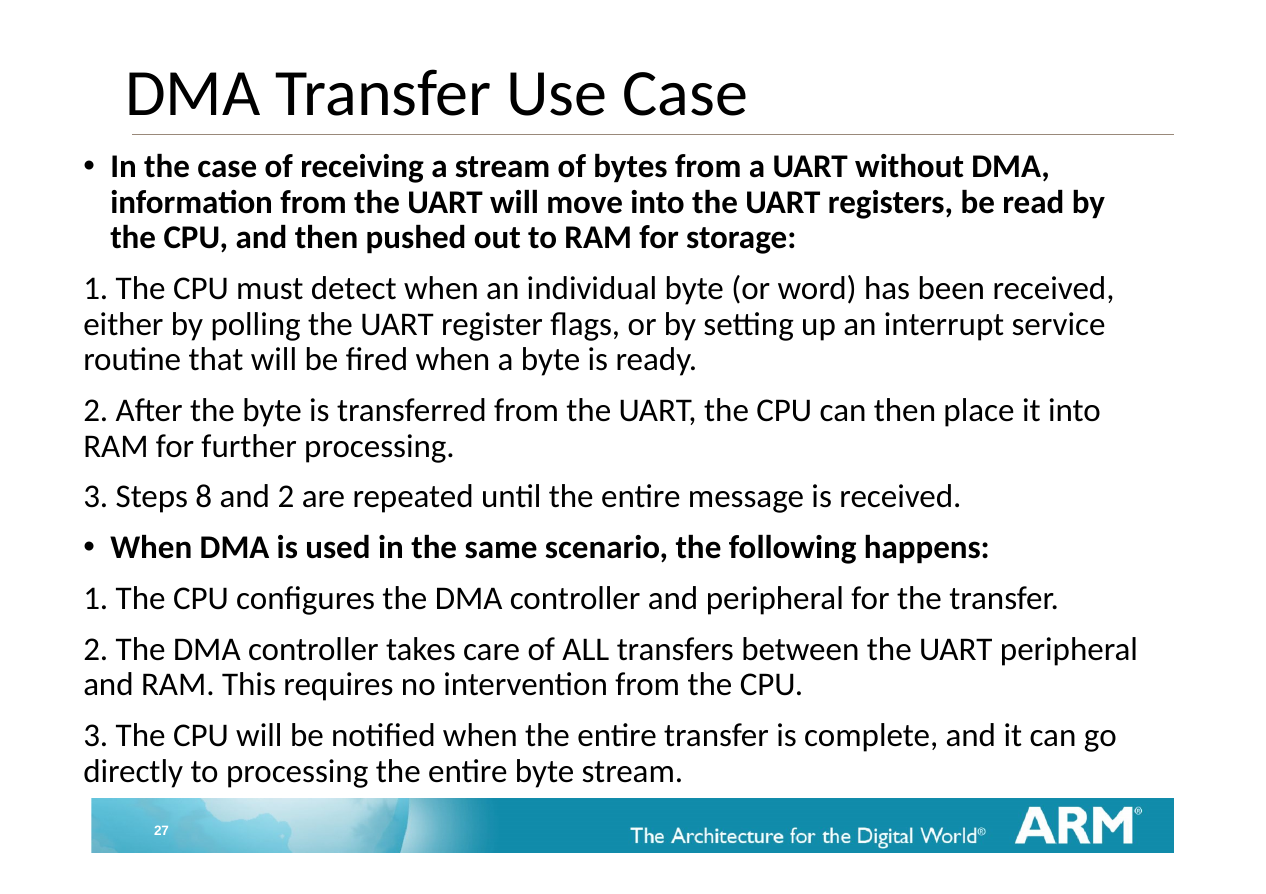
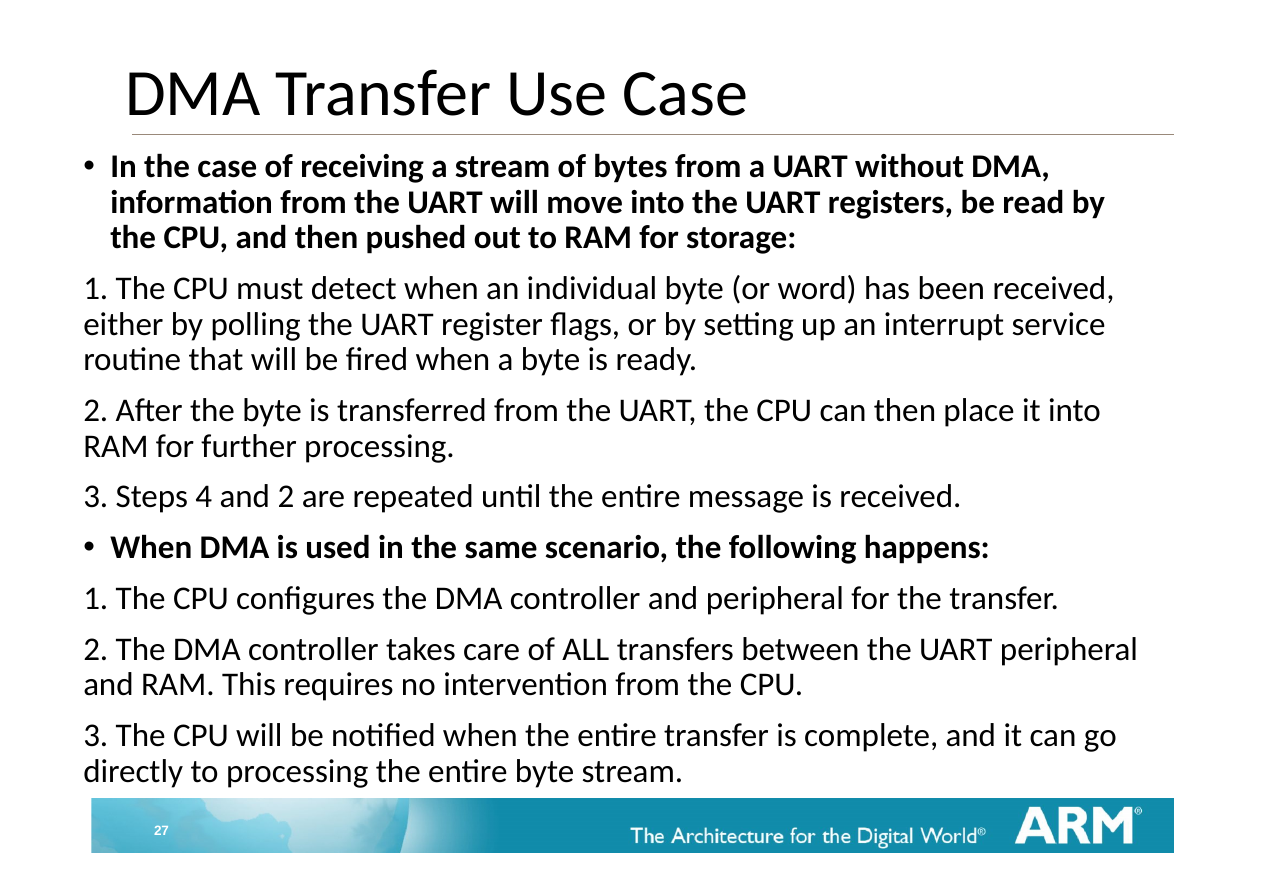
8: 8 -> 4
